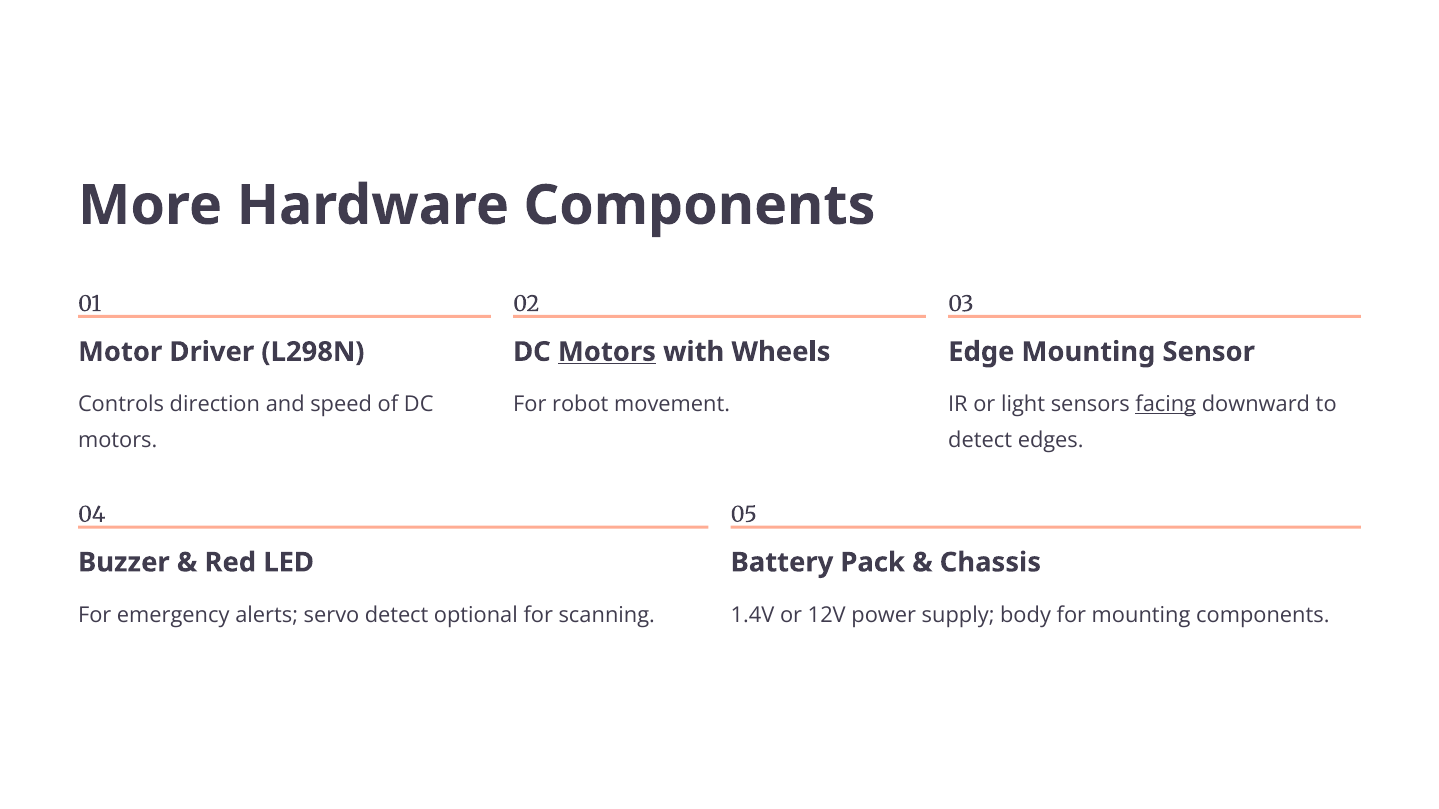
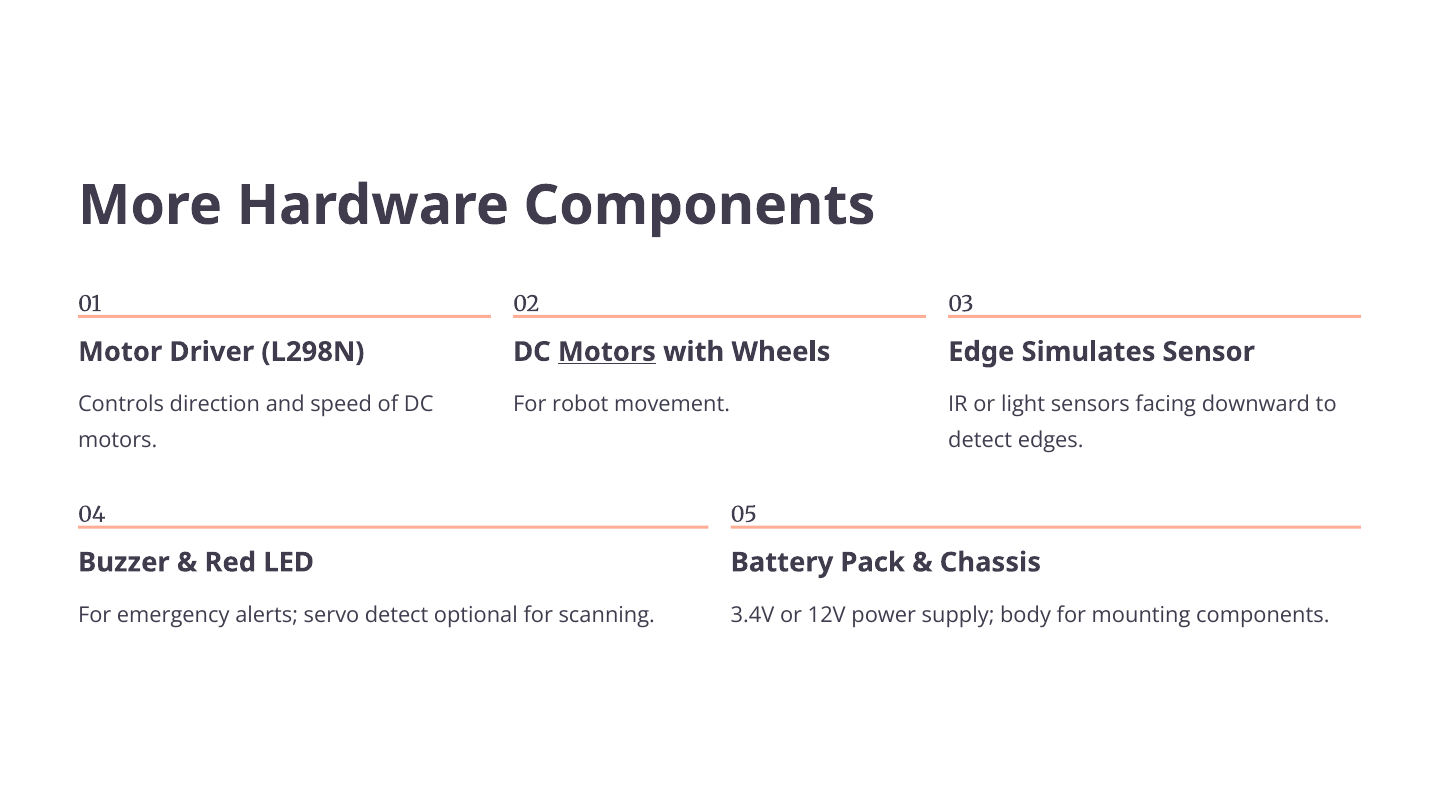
Edge Mounting: Mounting -> Simulates
facing underline: present -> none
1.4V: 1.4V -> 3.4V
